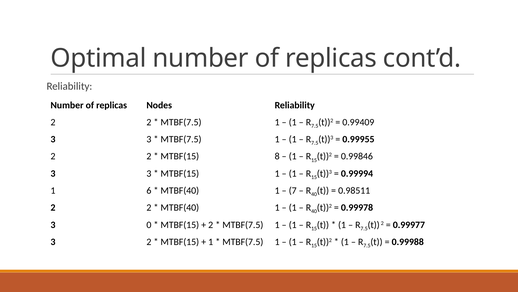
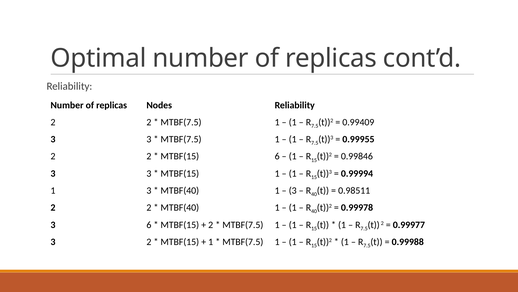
MTBF(15 8: 8 -> 6
1 6: 6 -> 3
7 at (293, 190): 7 -> 3
3 0: 0 -> 6
